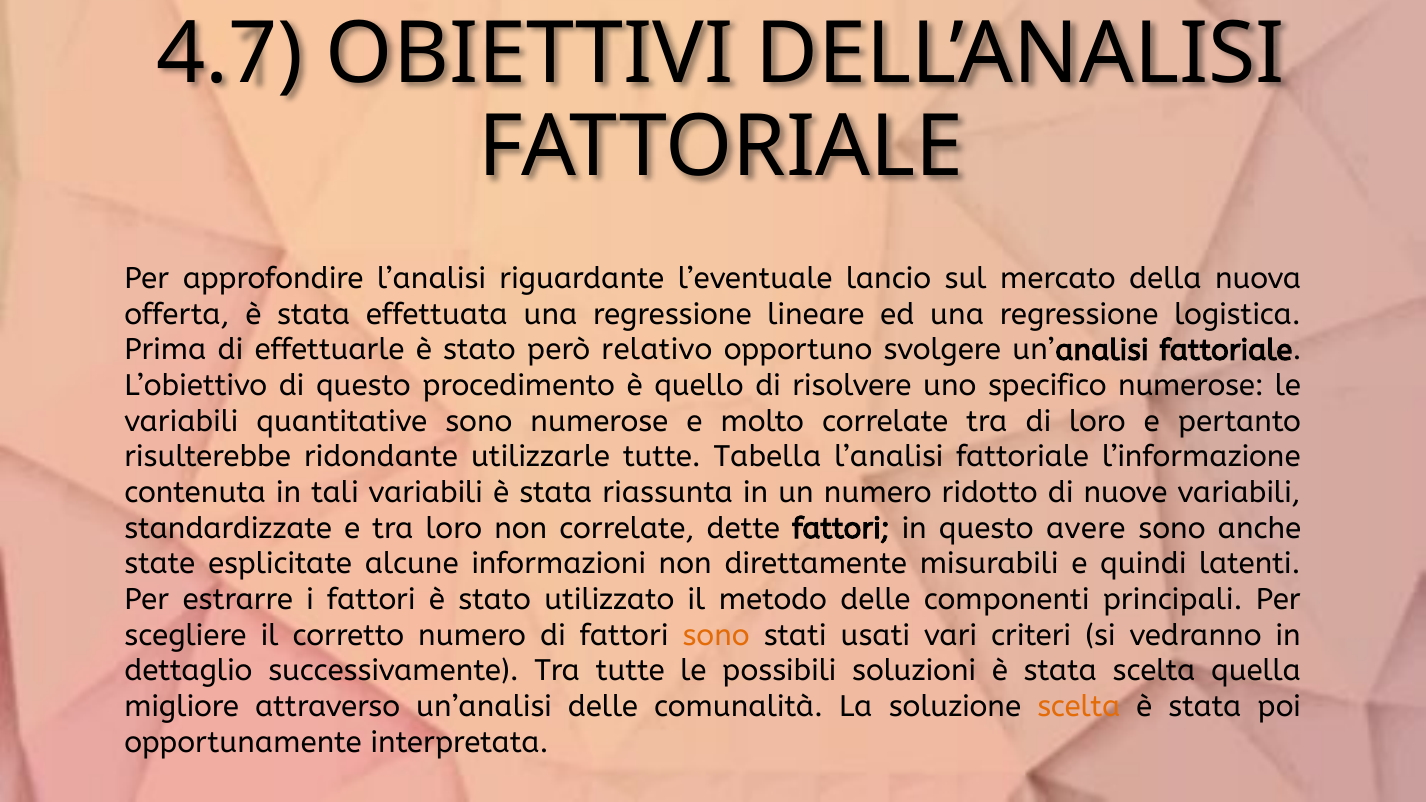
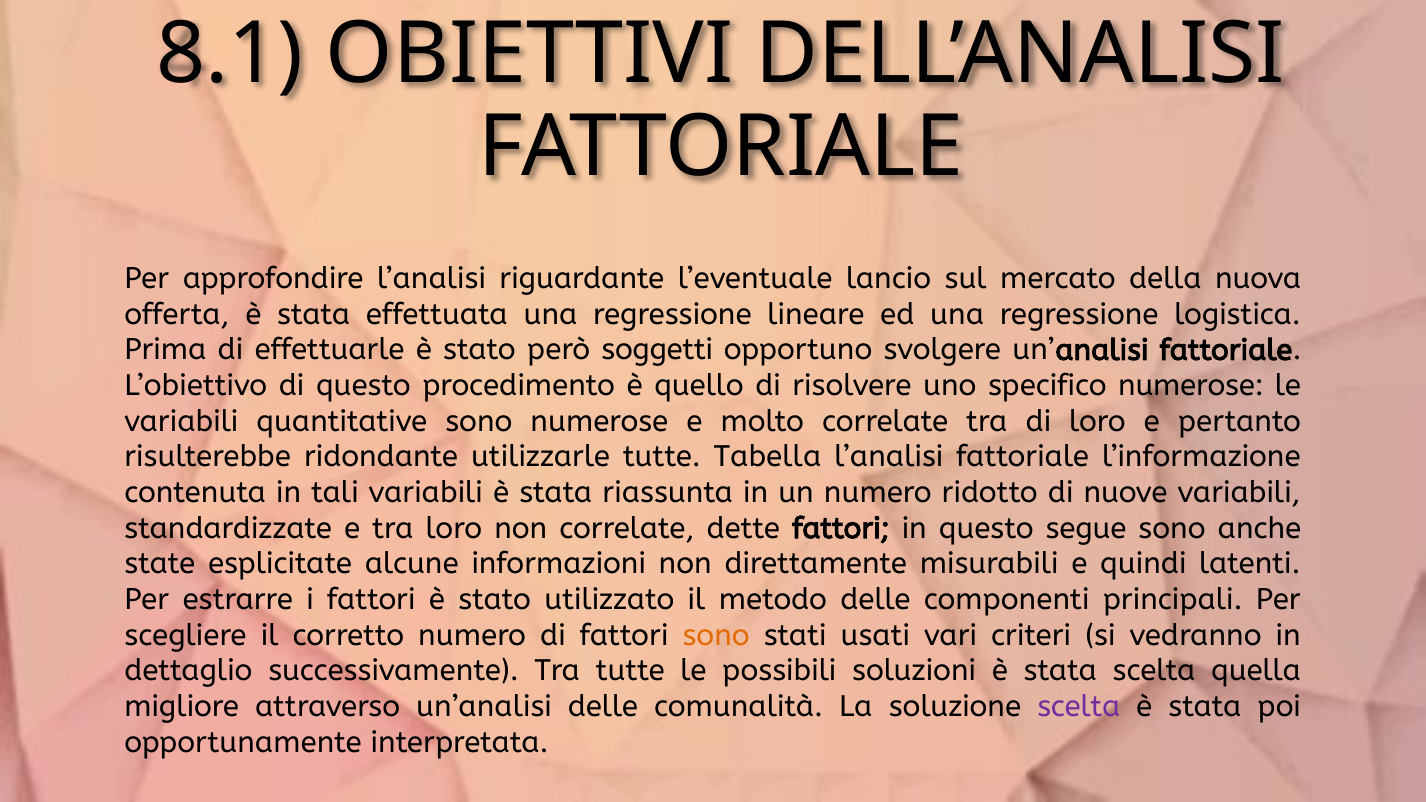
4.7: 4.7 -> 8.1
relativo: relativo -> soggetti
avere: avere -> segue
scelta at (1079, 707) colour: orange -> purple
